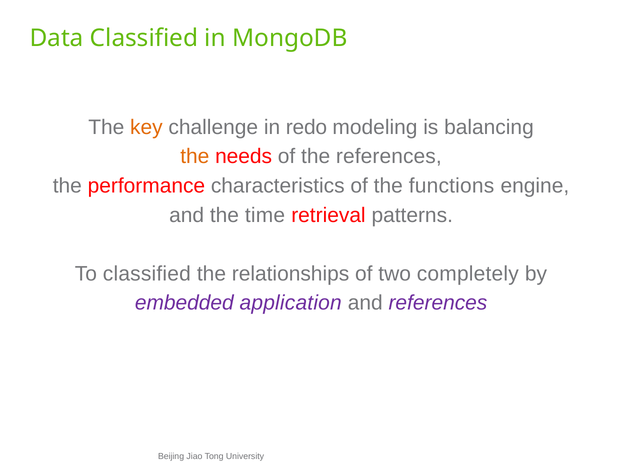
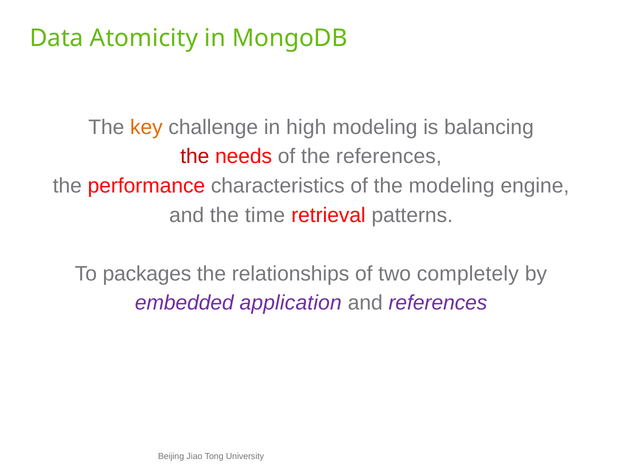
Data Classified: Classified -> Atomicity
redo: redo -> high
the at (195, 157) colour: orange -> red
the functions: functions -> modeling
To classified: classified -> packages
